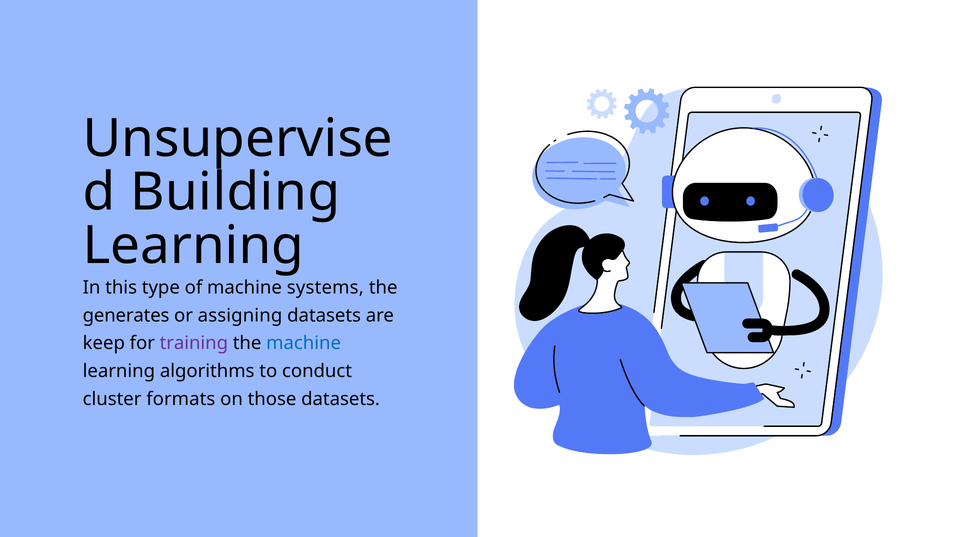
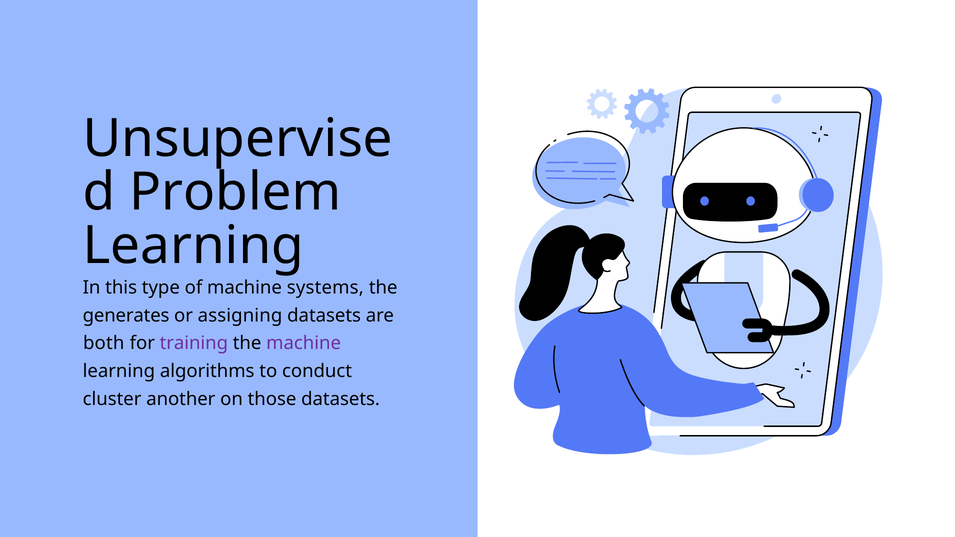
Building: Building -> Problem
keep: keep -> both
machine at (304, 343) colour: blue -> purple
formats: formats -> another
